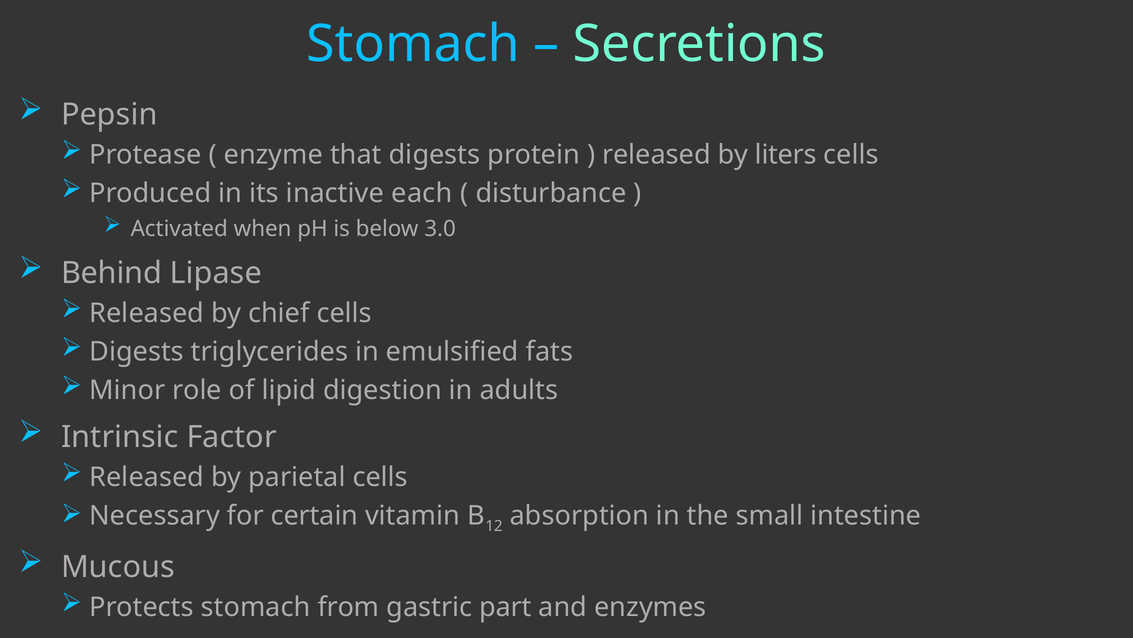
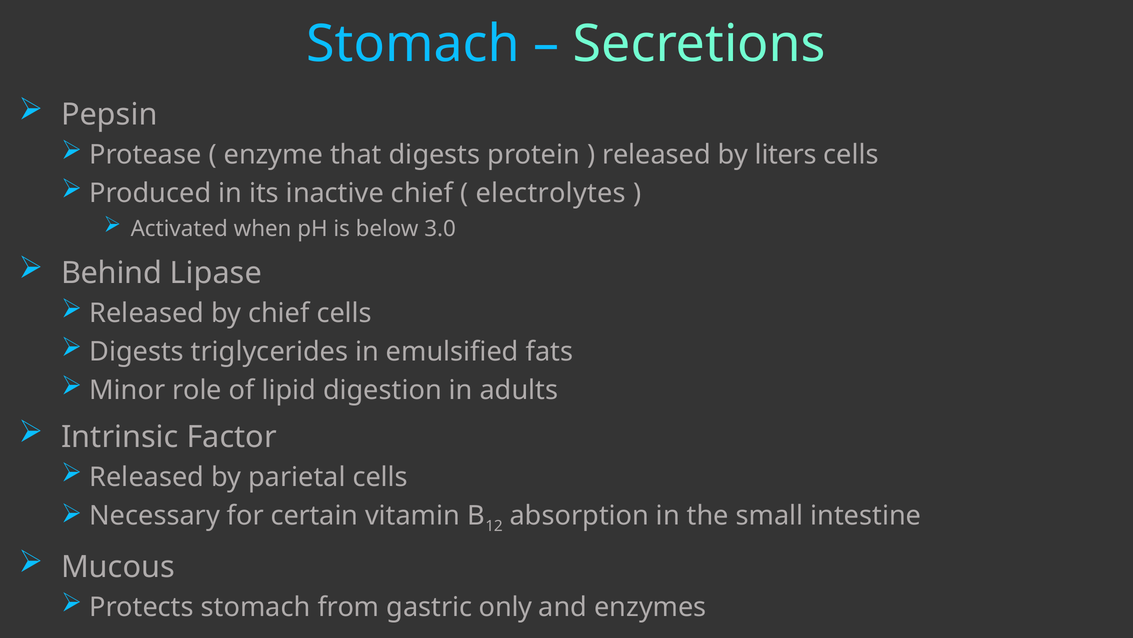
inactive each: each -> chief
disturbance: disturbance -> electrolytes
part: part -> only
